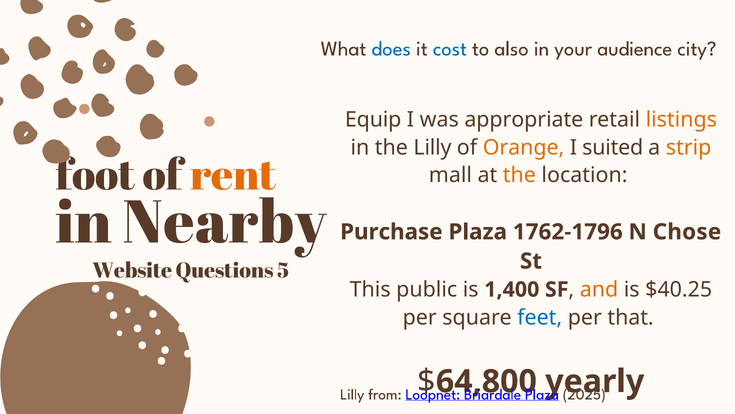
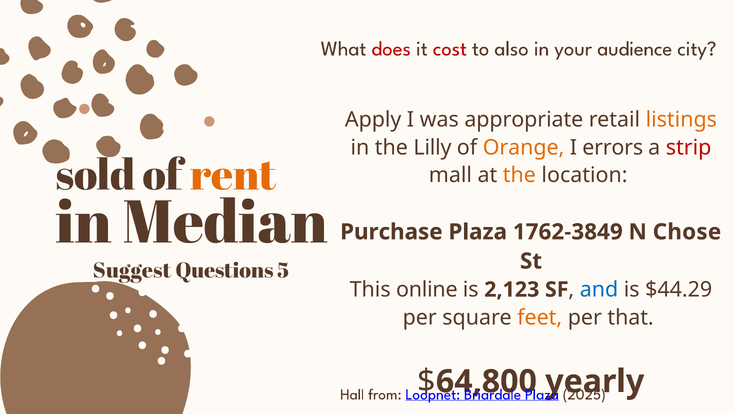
does colour: blue -> red
cost colour: blue -> red
Equip: Equip -> Apply
suited: suited -> errors
strip colour: orange -> red
foot: foot -> sold
Nearby: Nearby -> Median
1762-1796: 1762-1796 -> 1762-3849
Website: Website -> Suggest
public: public -> online
1,400: 1,400 -> 2,123
and colour: orange -> blue
$40.25: $40.25 -> $44.29
feet colour: blue -> orange
Lilly at (352, 394): Lilly -> Hall
